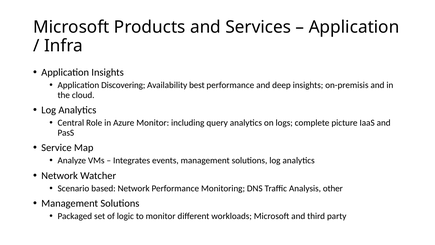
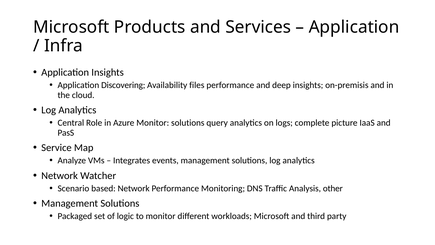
best: best -> files
Monitor including: including -> solutions
